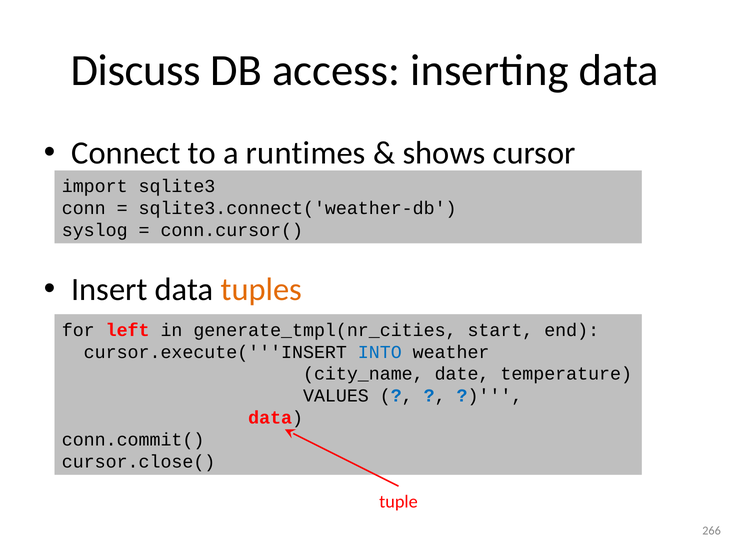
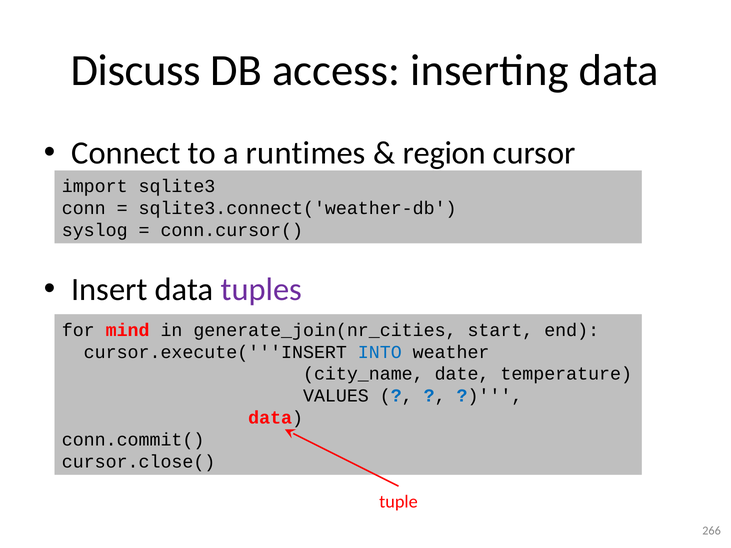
shows: shows -> region
tuples colour: orange -> purple
left: left -> mind
generate_tmpl(nr_cities: generate_tmpl(nr_cities -> generate_join(nr_cities
